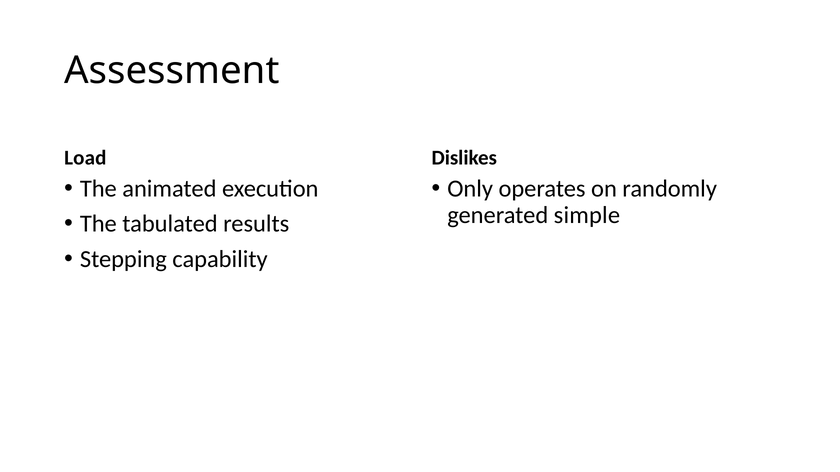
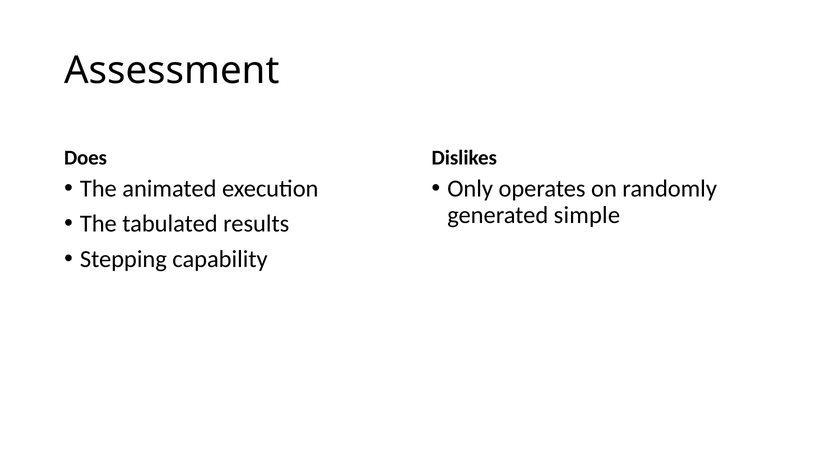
Load: Load -> Does
